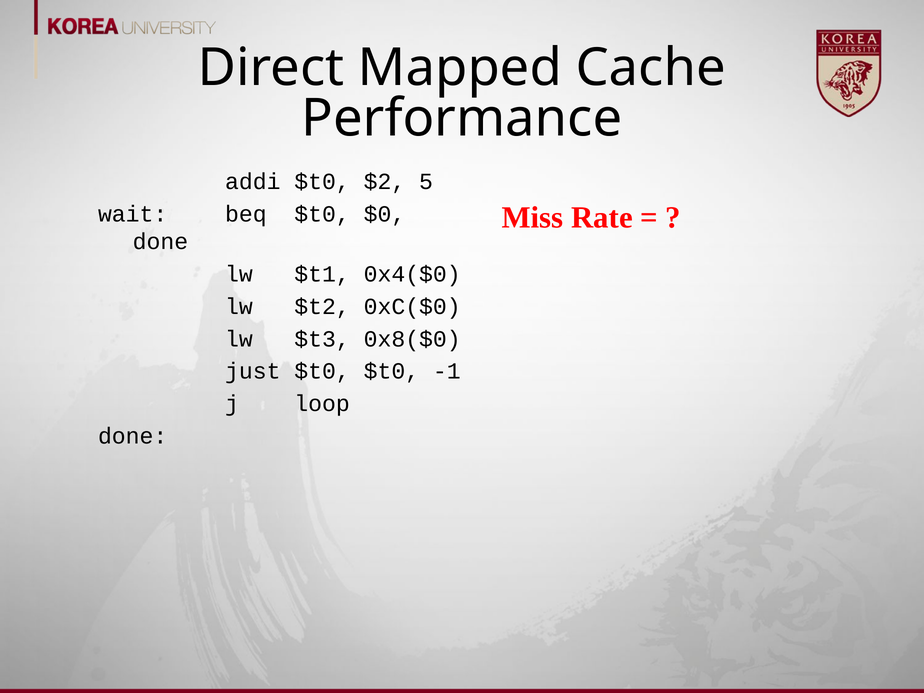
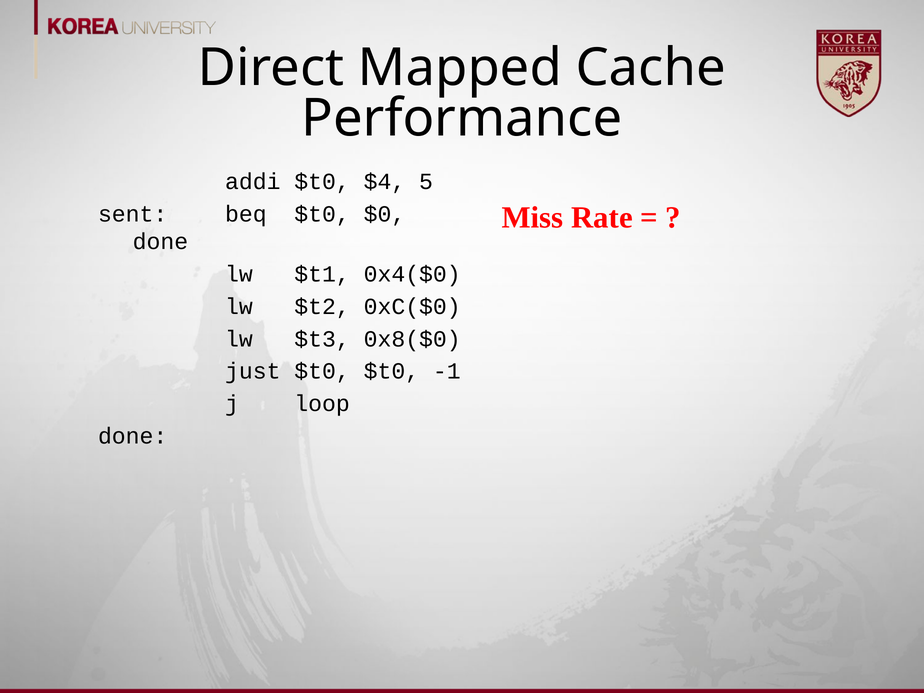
$2: $2 -> $4
wait: wait -> sent
